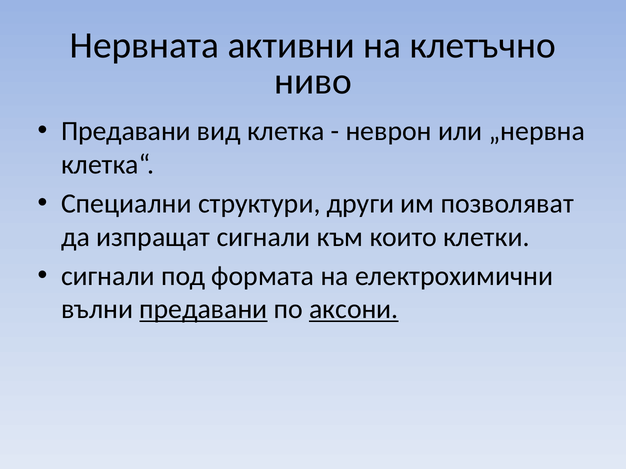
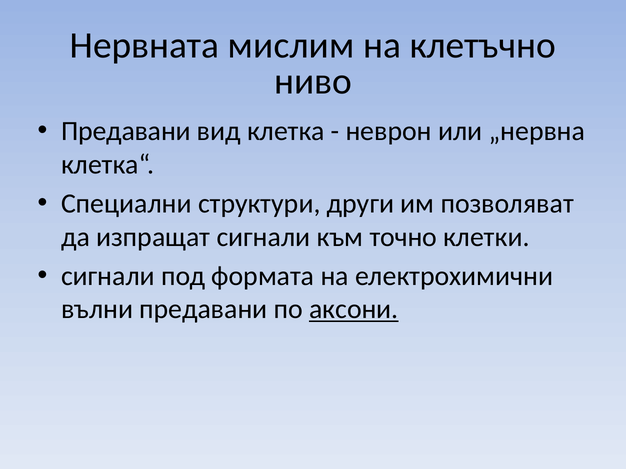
активни: активни -> мислим
които: които -> точно
предавани at (203, 310) underline: present -> none
